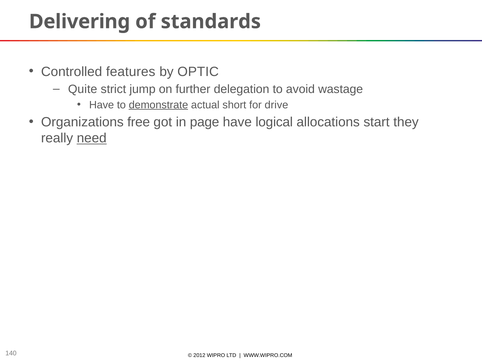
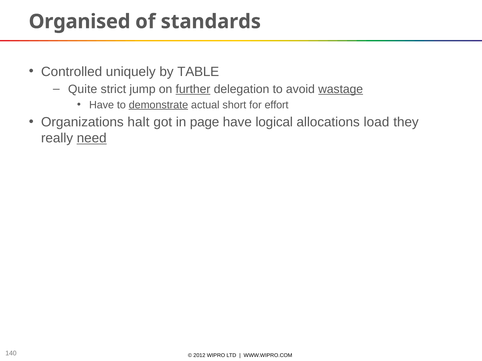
Delivering: Delivering -> Organised
features: features -> uniquely
OPTIC: OPTIC -> TABLE
further underline: none -> present
wastage underline: none -> present
drive: drive -> effort
free: free -> halt
start: start -> load
